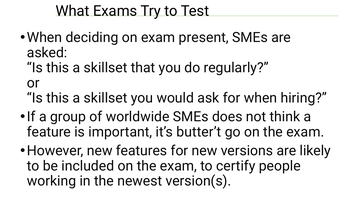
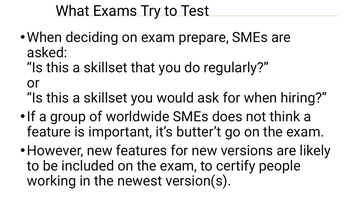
present: present -> prepare
